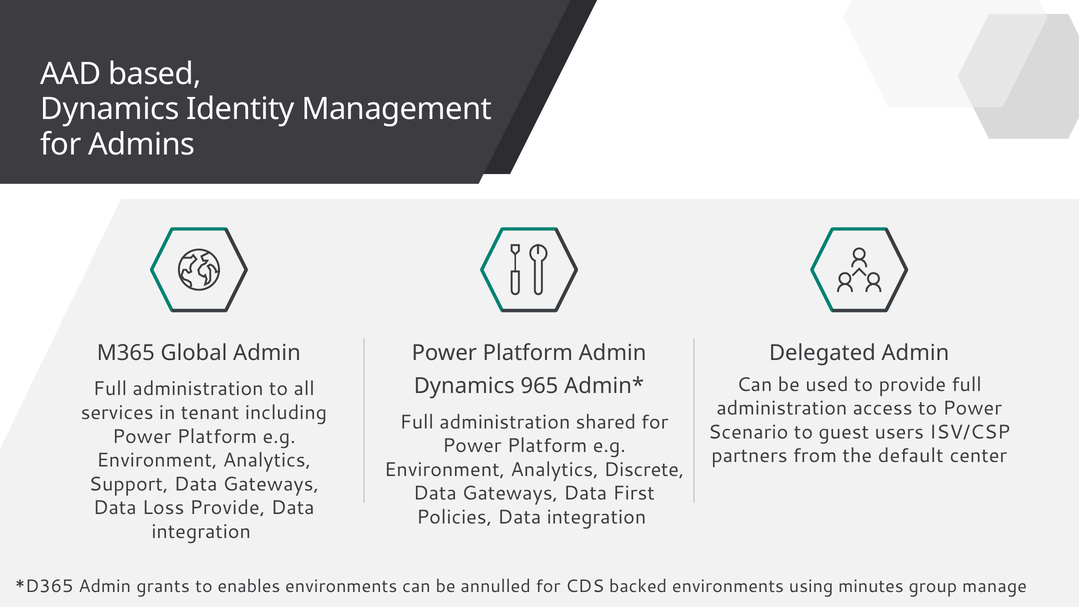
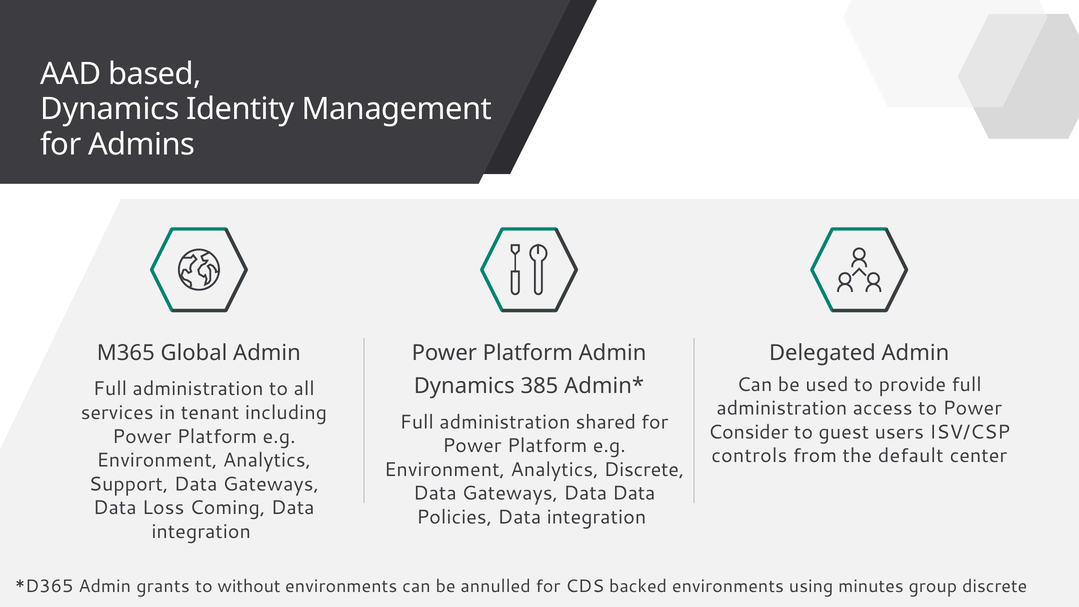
965: 965 -> 385
Scenario: Scenario -> Consider
partners: partners -> controls
Data First: First -> Data
Loss Provide: Provide -> Coming
enables: enables -> without
group manage: manage -> discrete
